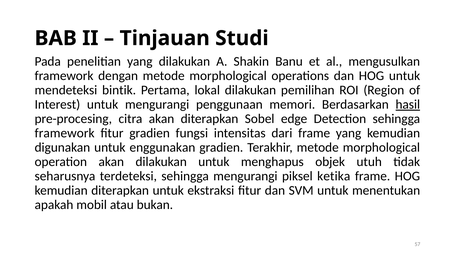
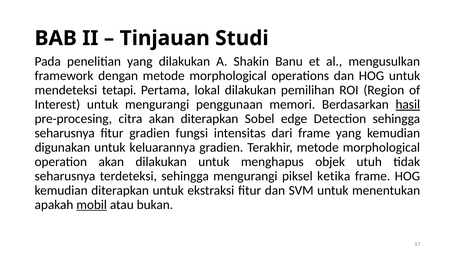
bintik: bintik -> tetapi
framework at (65, 133): framework -> seharusnya
enggunakan: enggunakan -> keluarannya
mobil underline: none -> present
